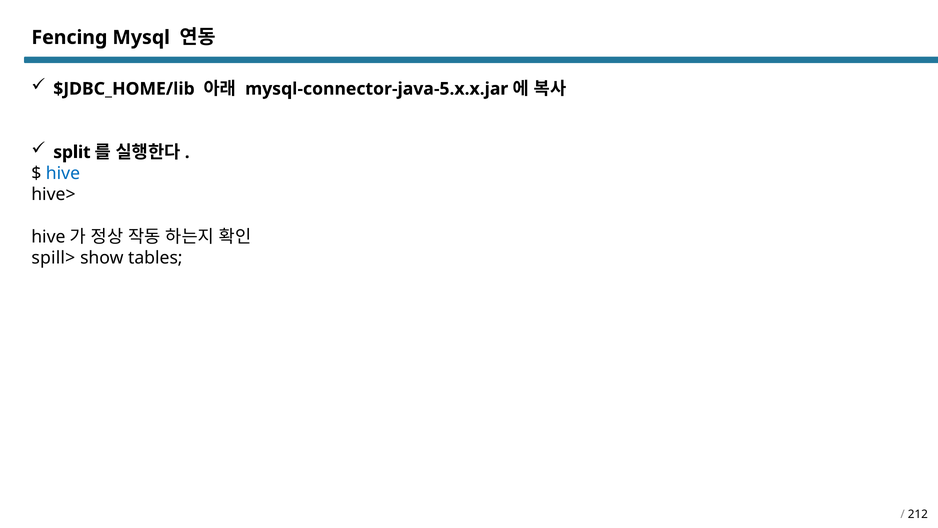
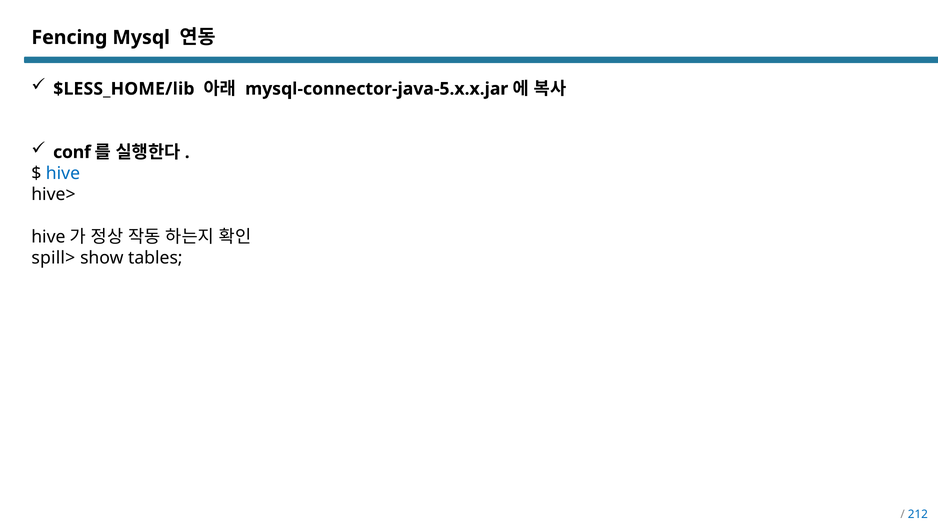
$JDBC_HOME/lib: $JDBC_HOME/lib -> $LESS_HOME/lib
split: split -> conf
212 colour: black -> blue
